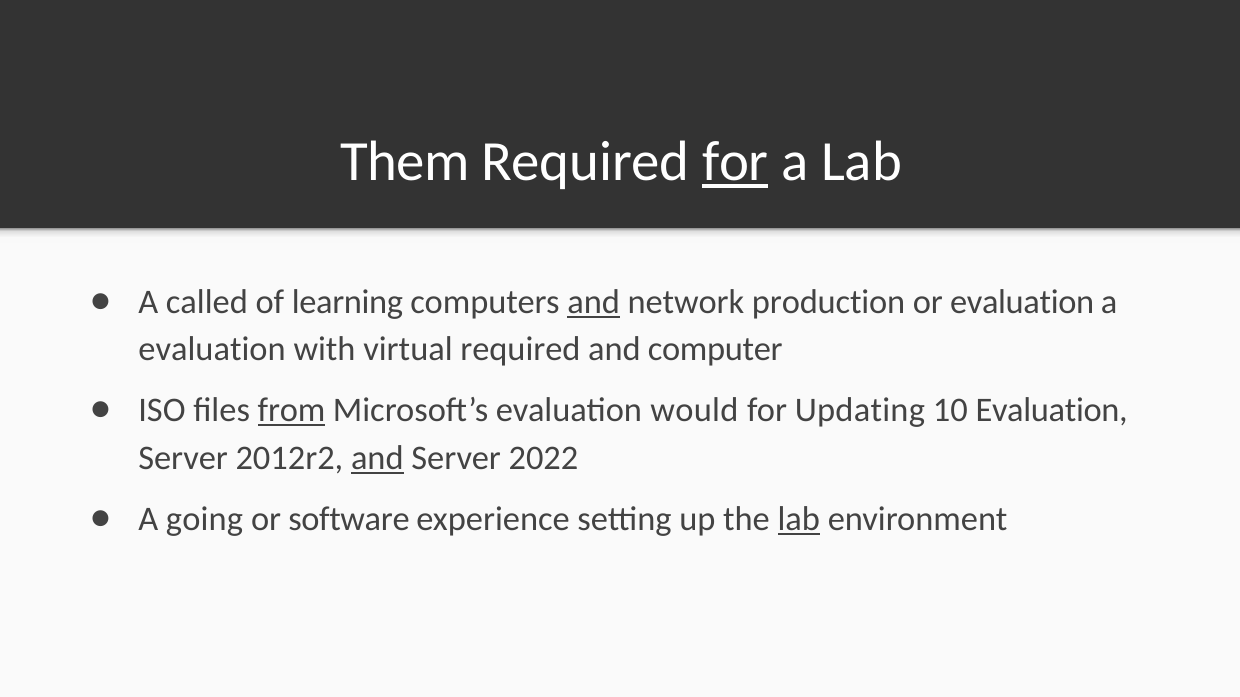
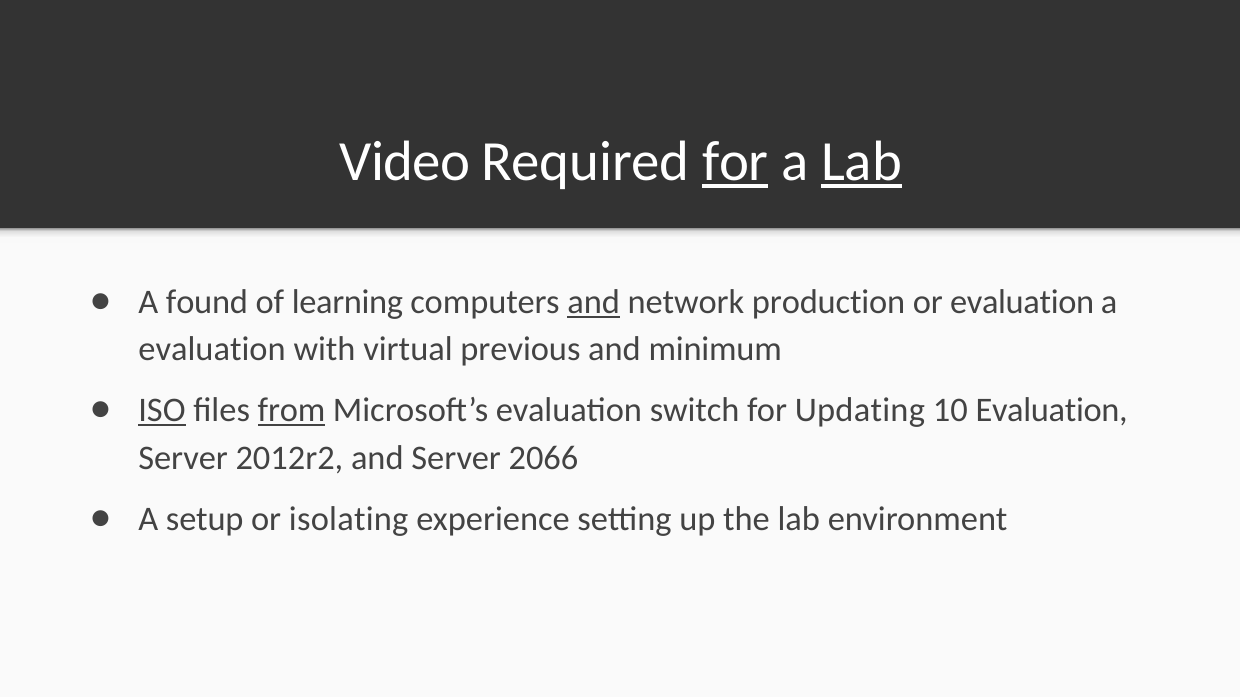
Them: Them -> Video
Lab at (862, 162) underline: none -> present
called: called -> found
virtual required: required -> previous
computer: computer -> minimum
ISO underline: none -> present
would: would -> switch
and at (377, 458) underline: present -> none
2022: 2022 -> 2066
going: going -> setup
software: software -> isolating
lab at (799, 519) underline: present -> none
